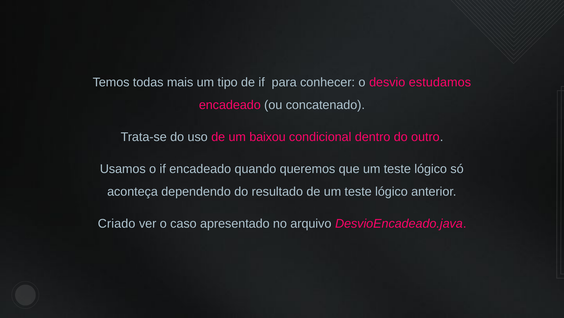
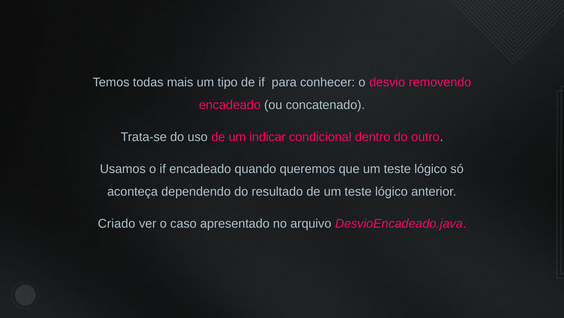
estudamos: estudamos -> removendo
baixou: baixou -> indicar
